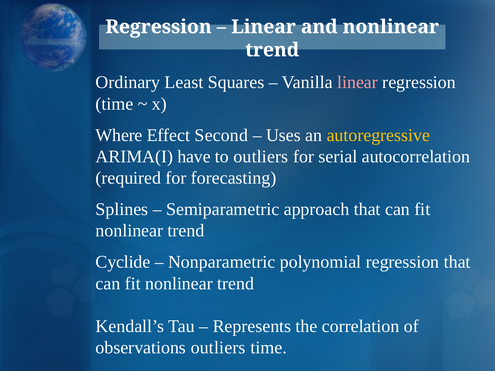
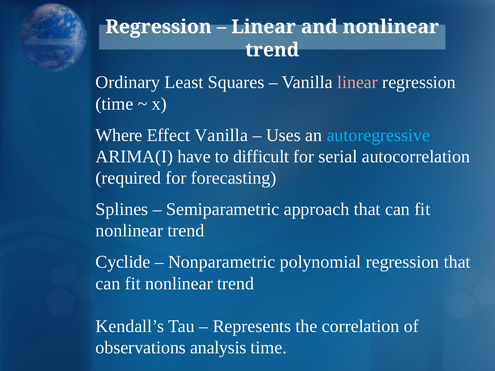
Effect Second: Second -> Vanilla
autoregressive colour: yellow -> light blue
to outliers: outliers -> difficult
observations outliers: outliers -> analysis
